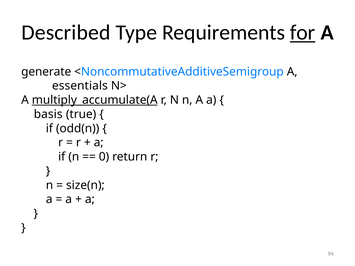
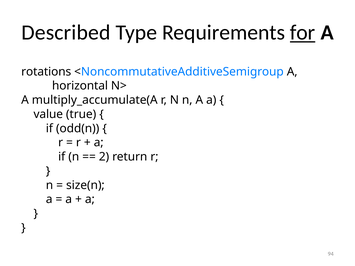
generate: generate -> rotations
essentials: essentials -> horizontal
multiply_accumulate(A underline: present -> none
basis: basis -> value
0: 0 -> 2
